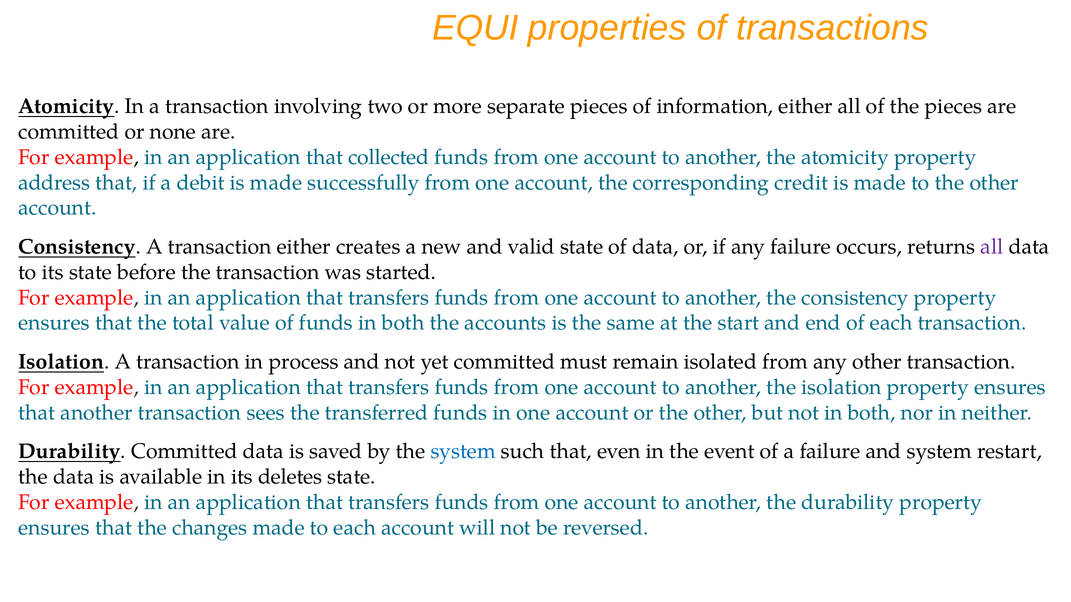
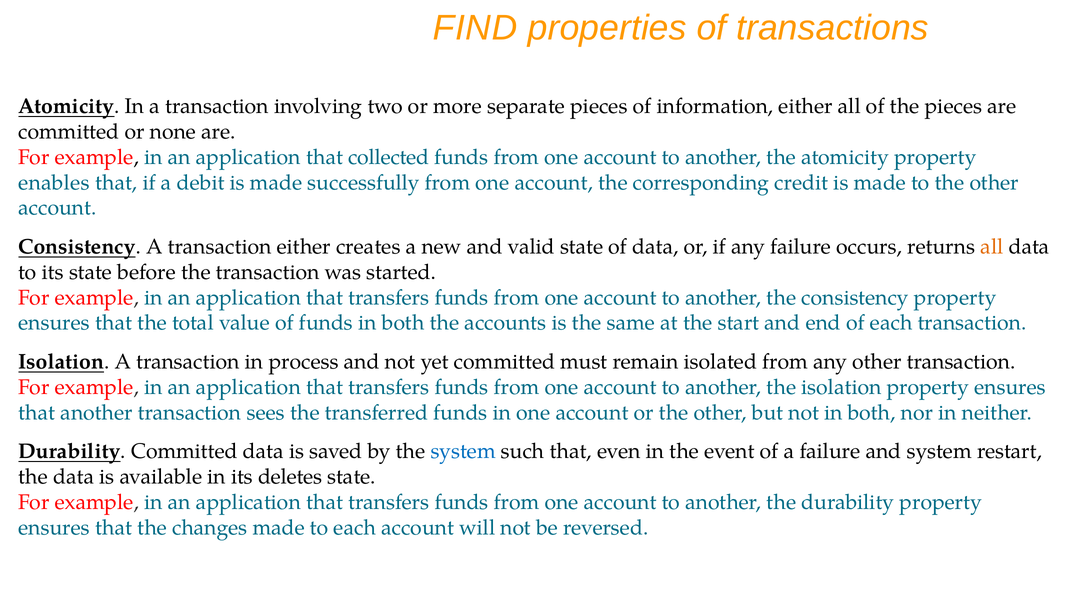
EQUI: EQUI -> FIND
address: address -> enables
all at (992, 247) colour: purple -> orange
